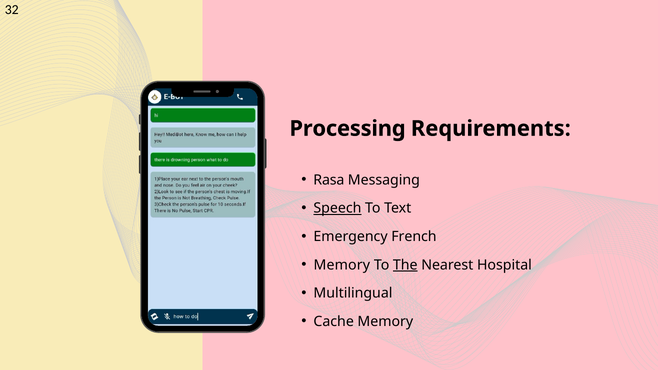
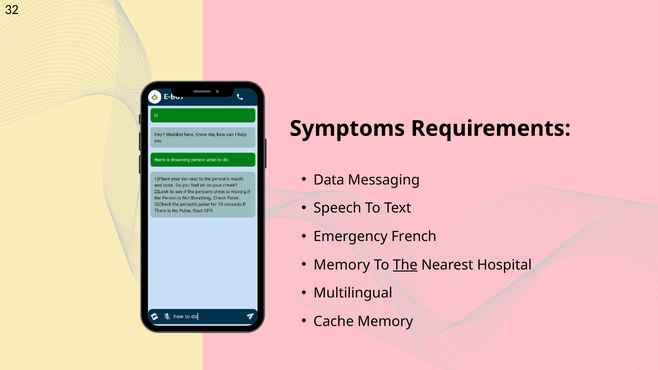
Processing: Processing -> Symptoms
Rasa: Rasa -> Data
Speech underline: present -> none
